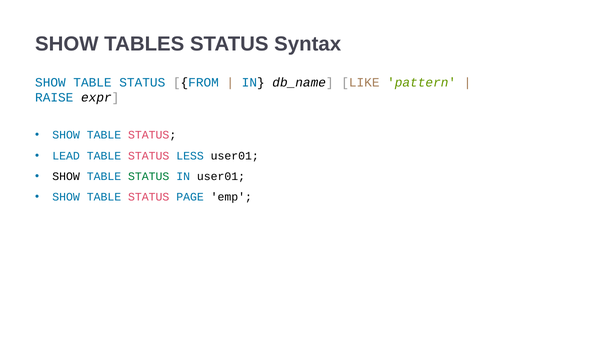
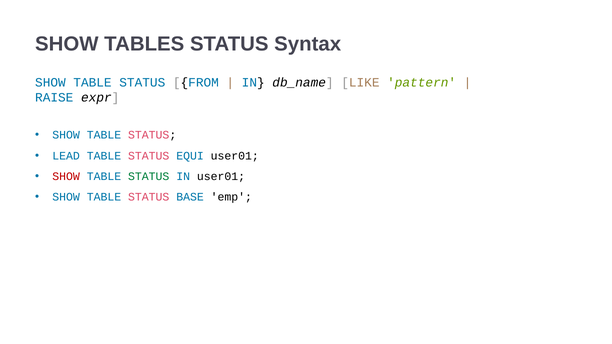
LESS: LESS -> EQUI
SHOW at (66, 177) colour: black -> red
PAGE: PAGE -> BASE
